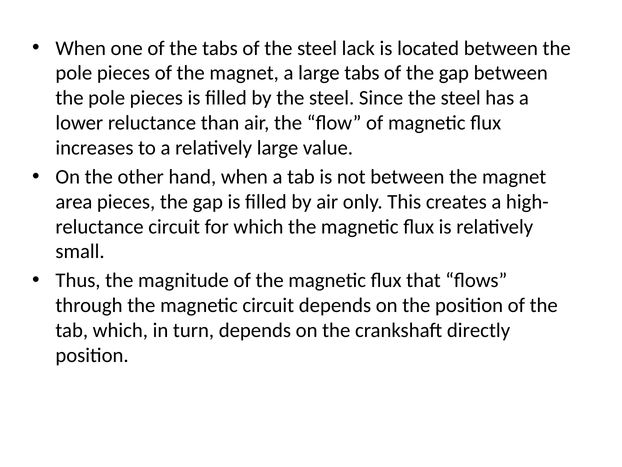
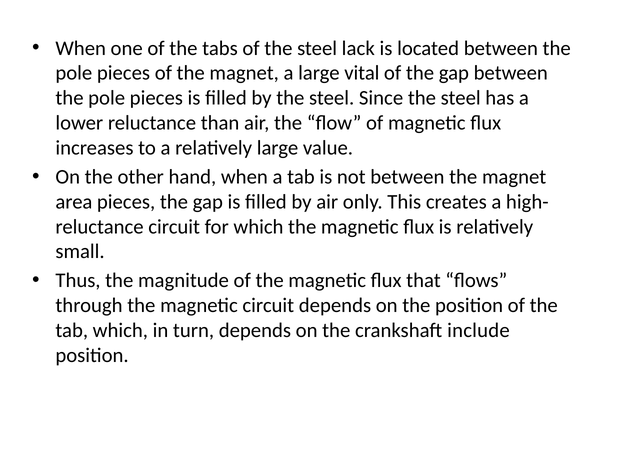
large tabs: tabs -> vital
directly: directly -> include
